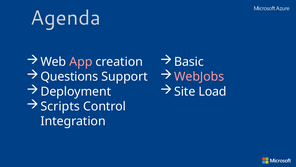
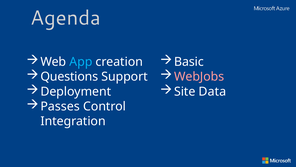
App colour: pink -> light blue
Load: Load -> Data
Scripts: Scripts -> Passes
